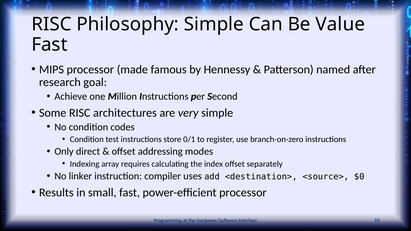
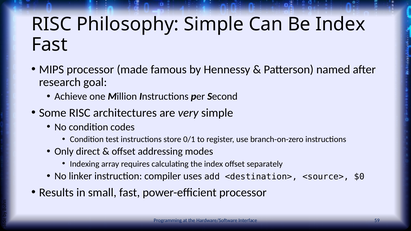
Be Value: Value -> Index
